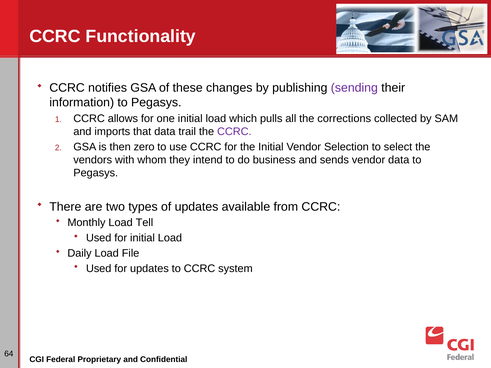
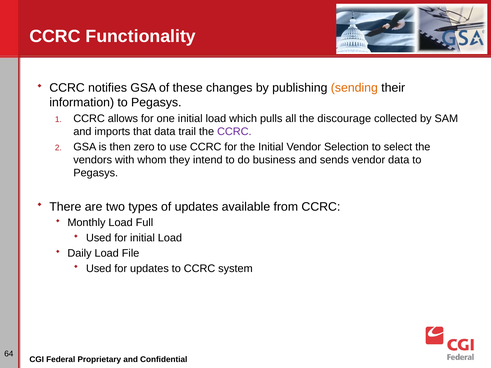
sending colour: purple -> orange
corrections: corrections -> discourage
Tell: Tell -> Full
